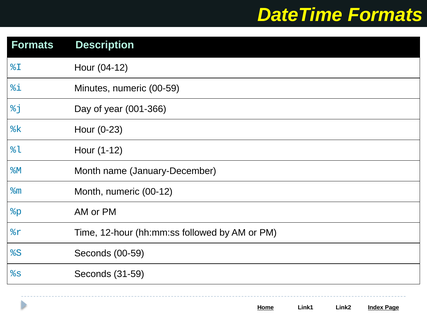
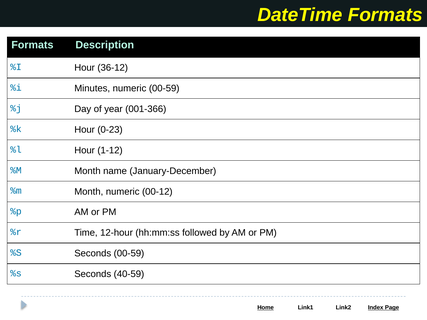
04-12: 04-12 -> 36-12
31-59: 31-59 -> 40-59
